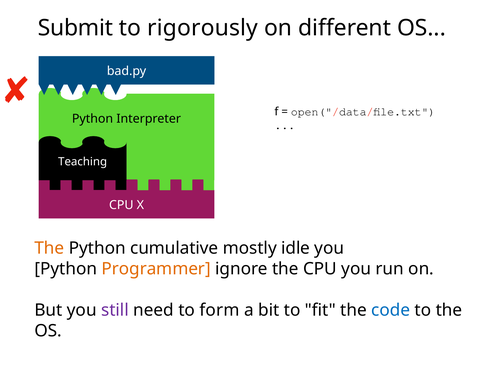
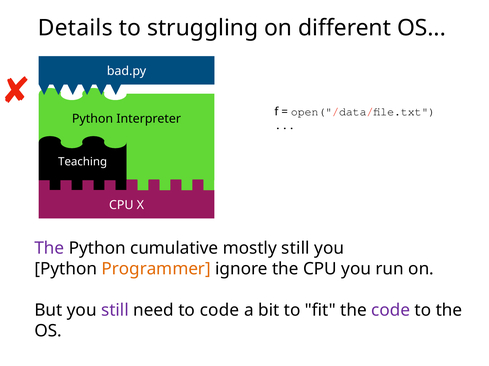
Submit: Submit -> Details
rigorously: rigorously -> struggling
The at (49, 249) colour: orange -> purple
mostly idle: idle -> still
to form: form -> code
code at (391, 311) colour: blue -> purple
